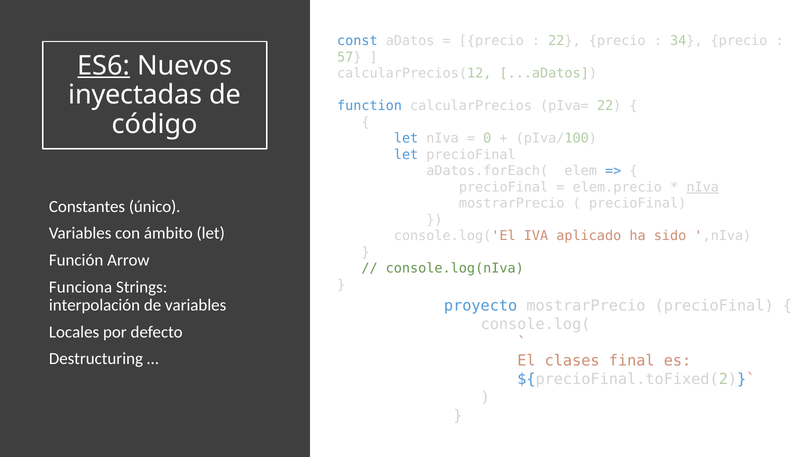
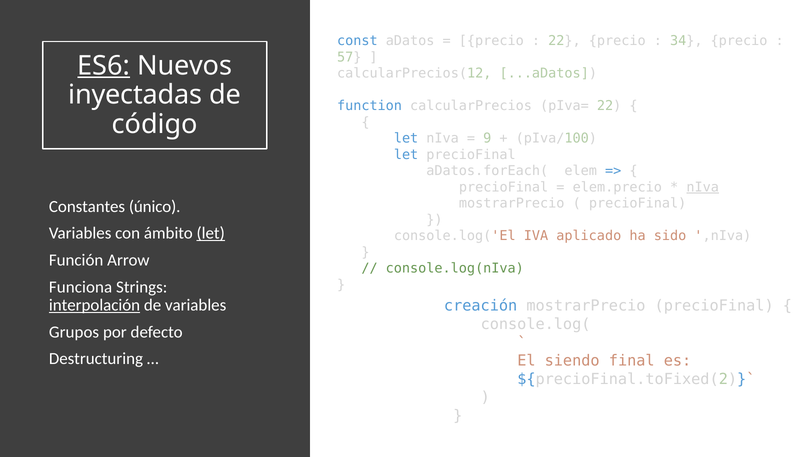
0: 0 -> 9
let at (211, 233) underline: none -> present
interpolación underline: none -> present
proyecto: proyecto -> creación
Locales: Locales -> Grupos
clases: clases -> siendo
